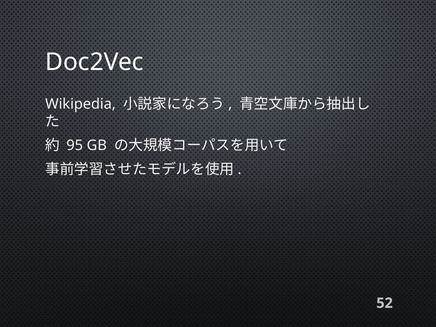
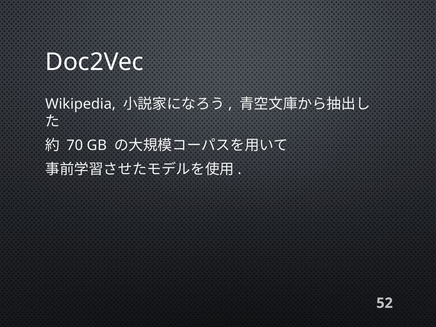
95: 95 -> 70
